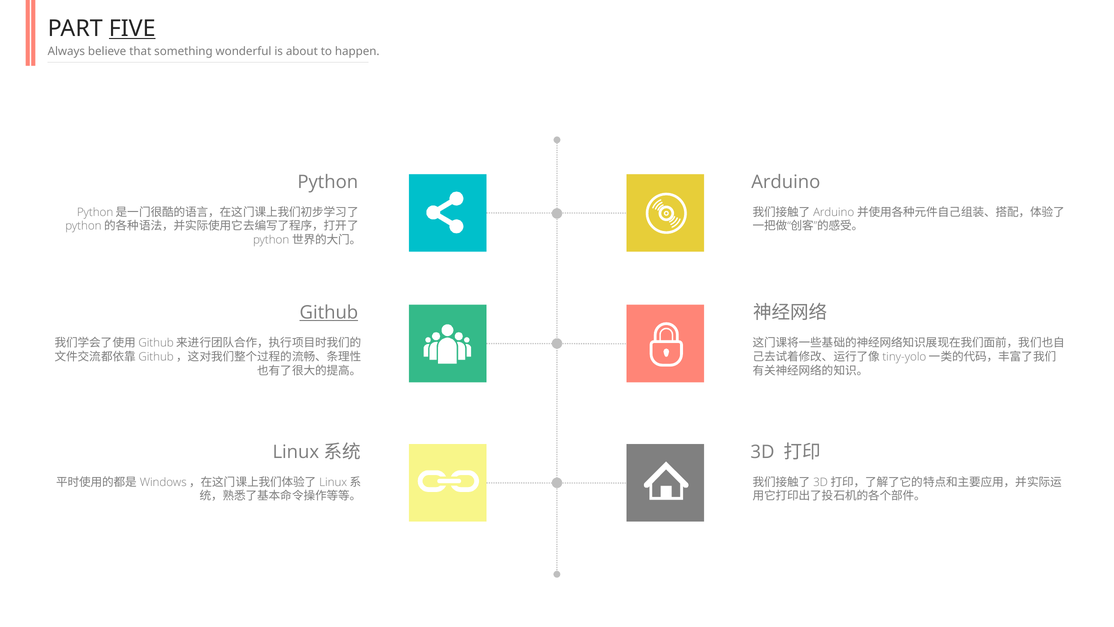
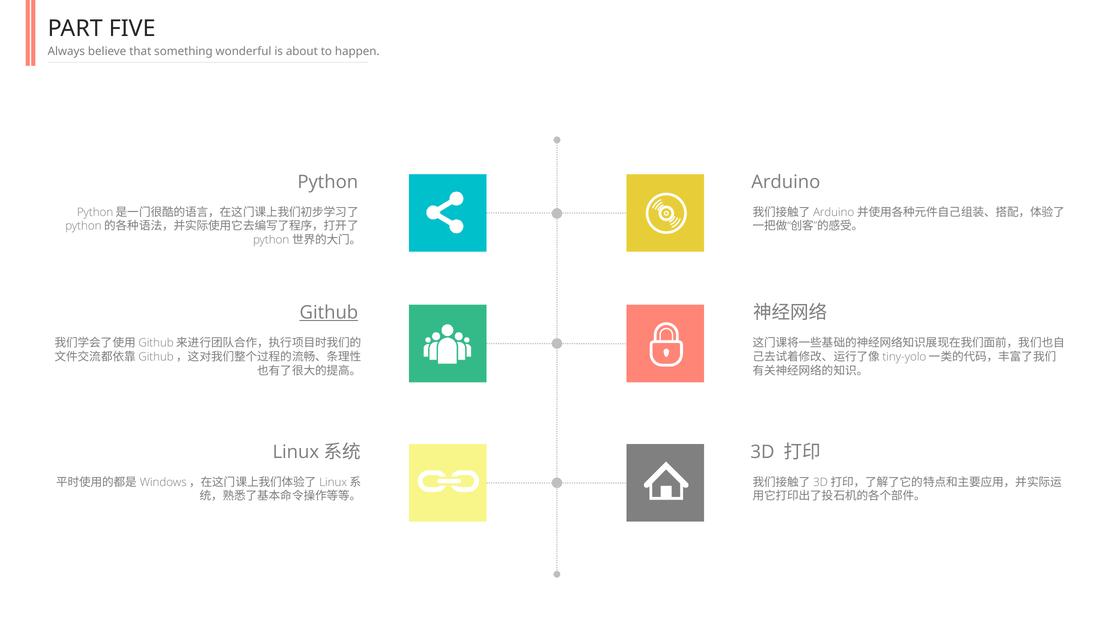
FIVE underline: present -> none
